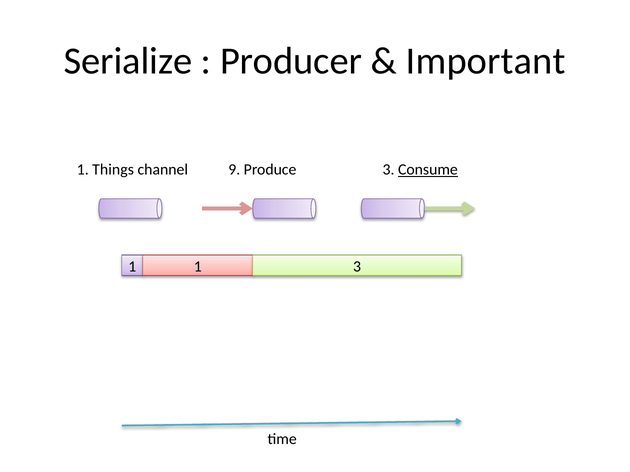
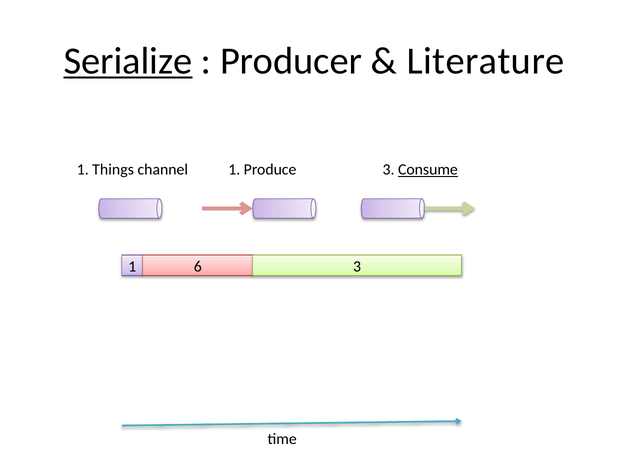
Serialize underline: none -> present
Important: Important -> Literature
channel 9: 9 -> 1
1 1: 1 -> 6
